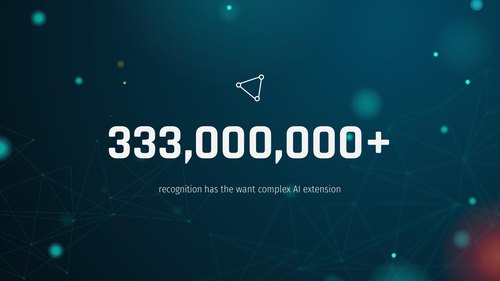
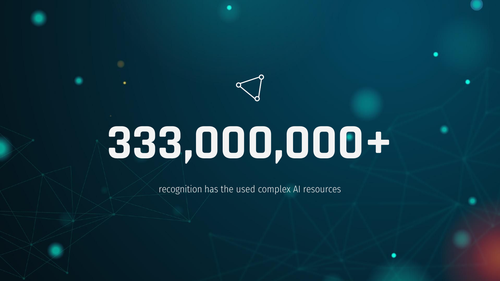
want: want -> used
extension: extension -> resources
